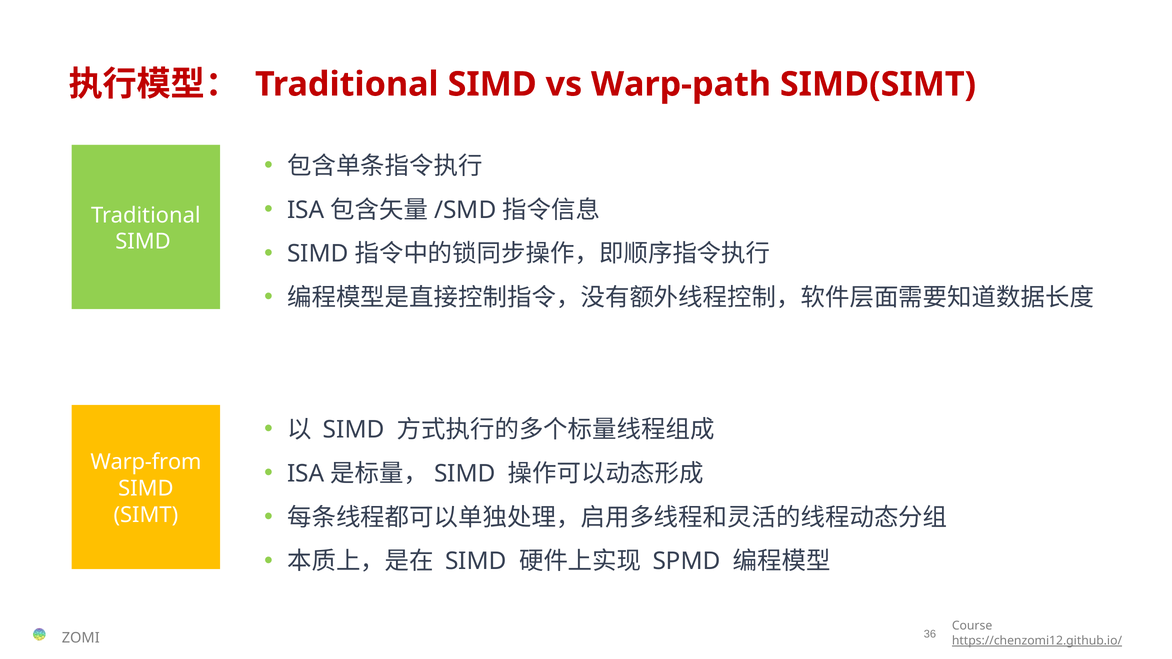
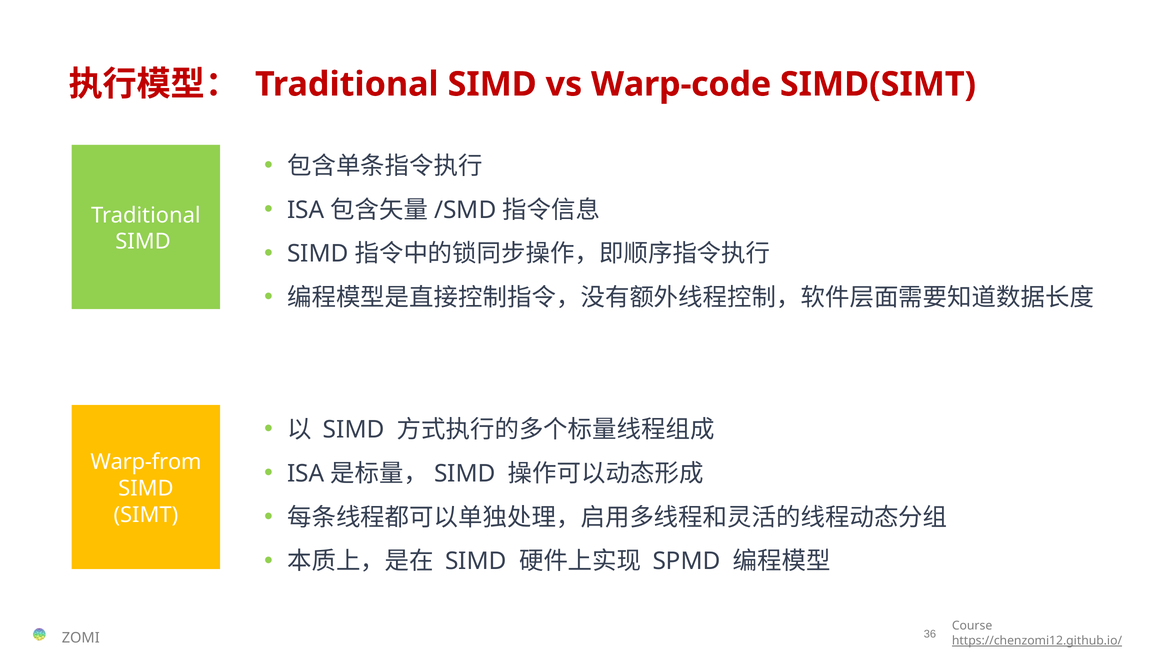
Warp-path: Warp-path -> Warp-code
